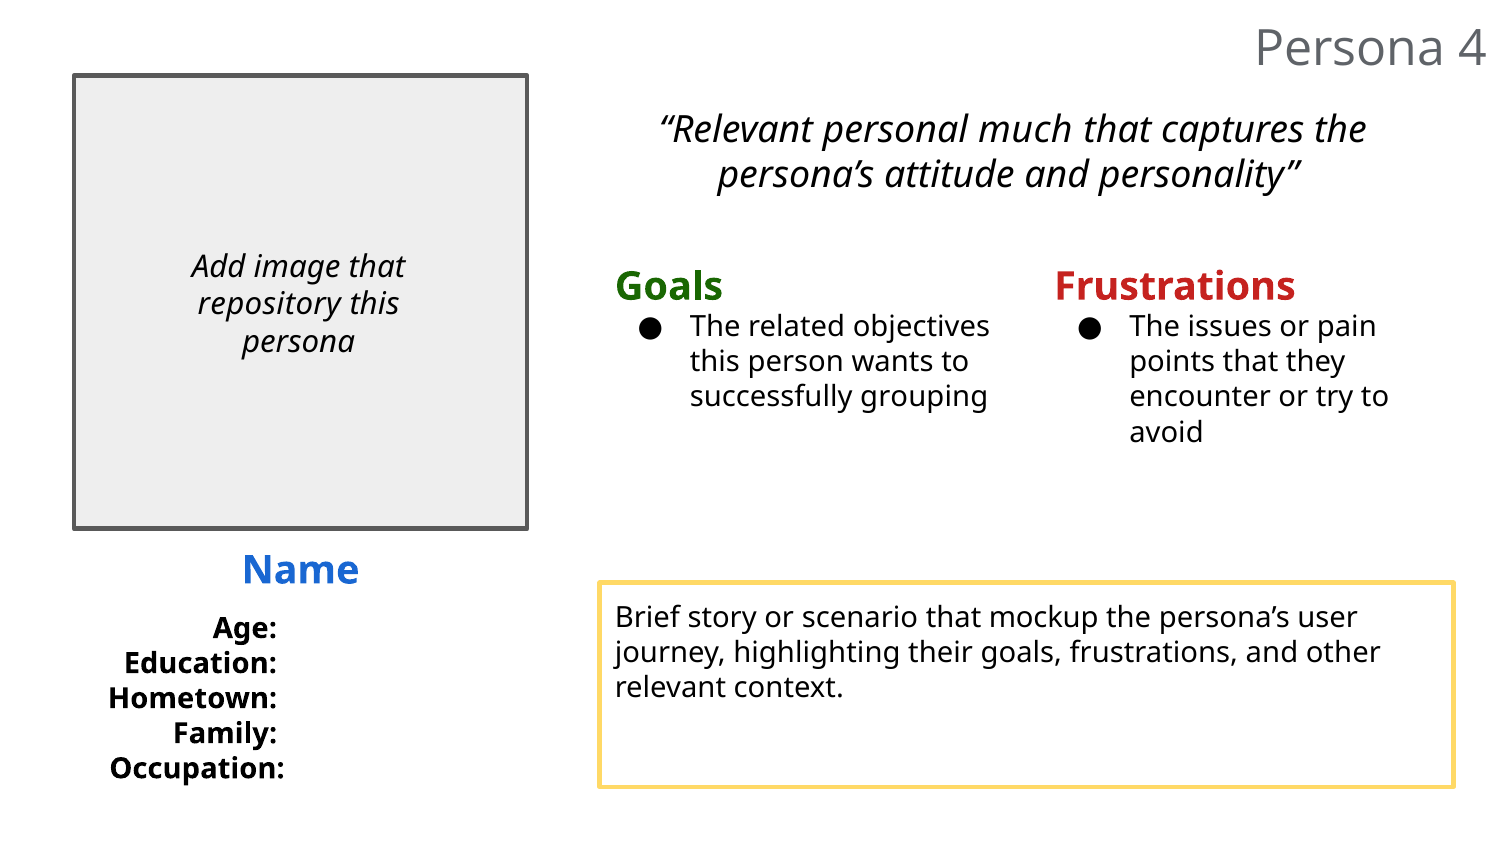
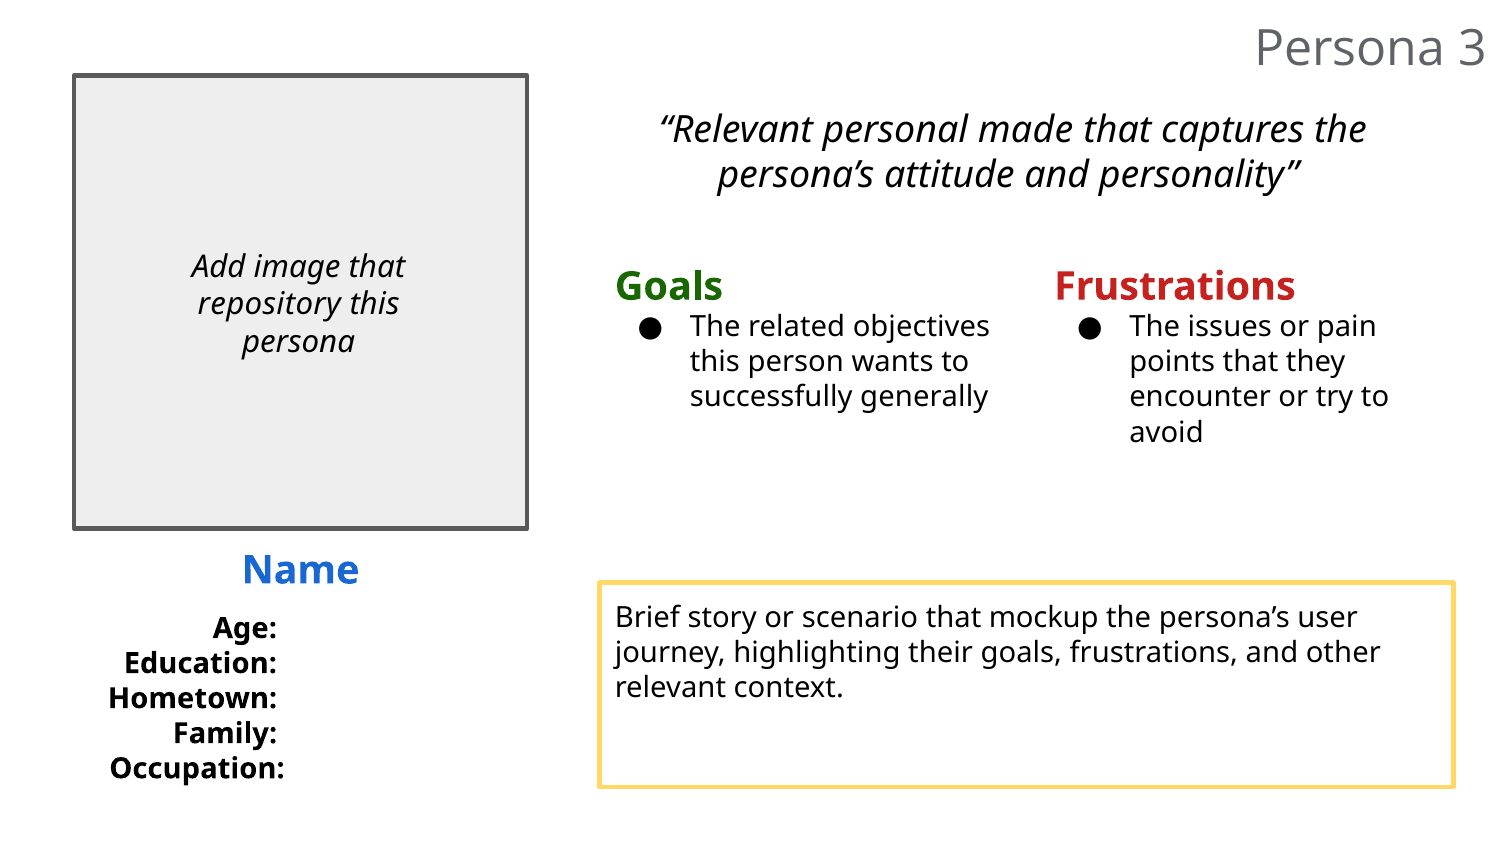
4: 4 -> 3
much: much -> made
grouping: grouping -> generally
